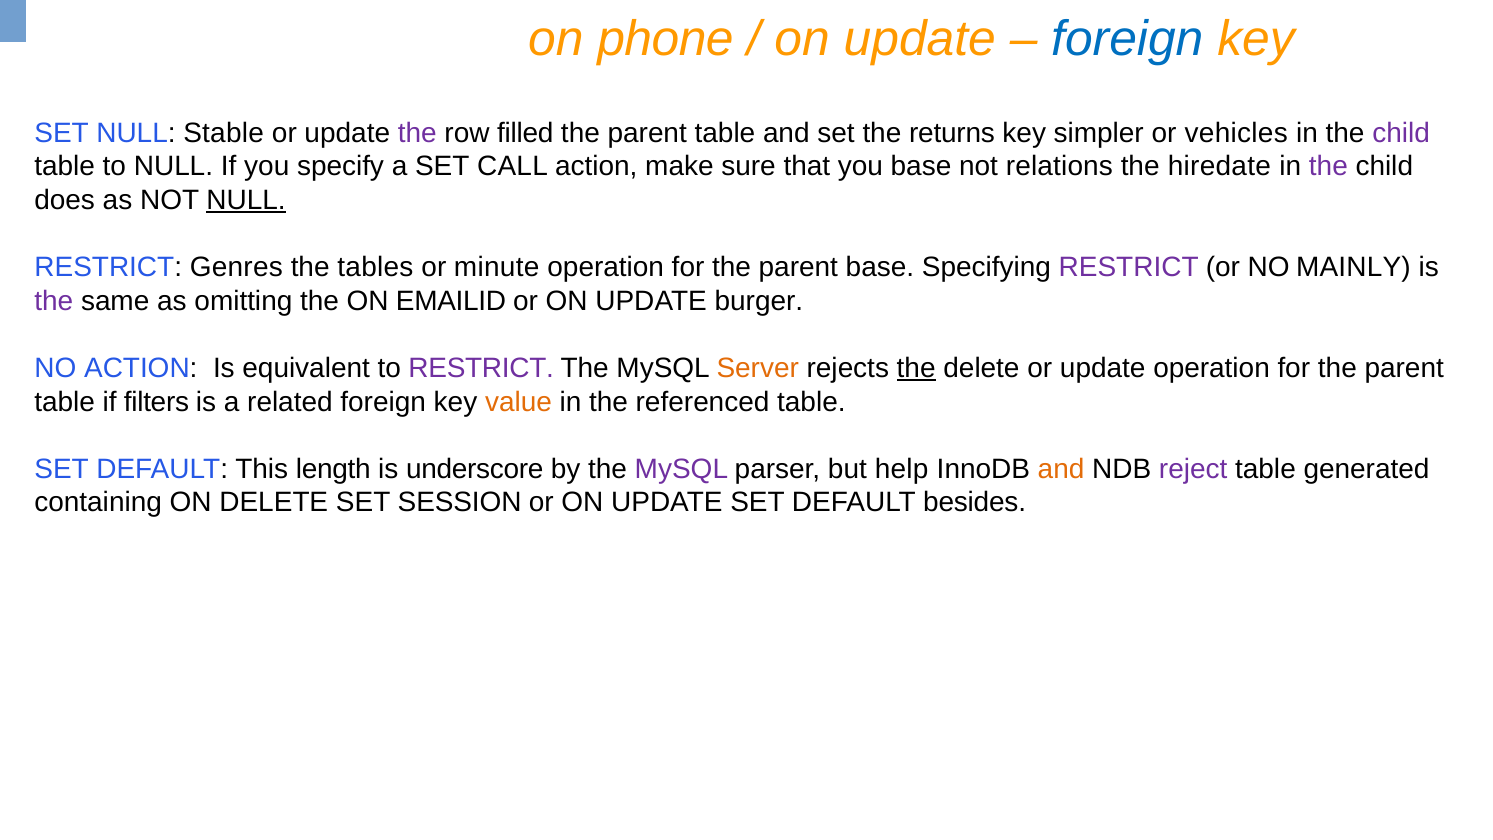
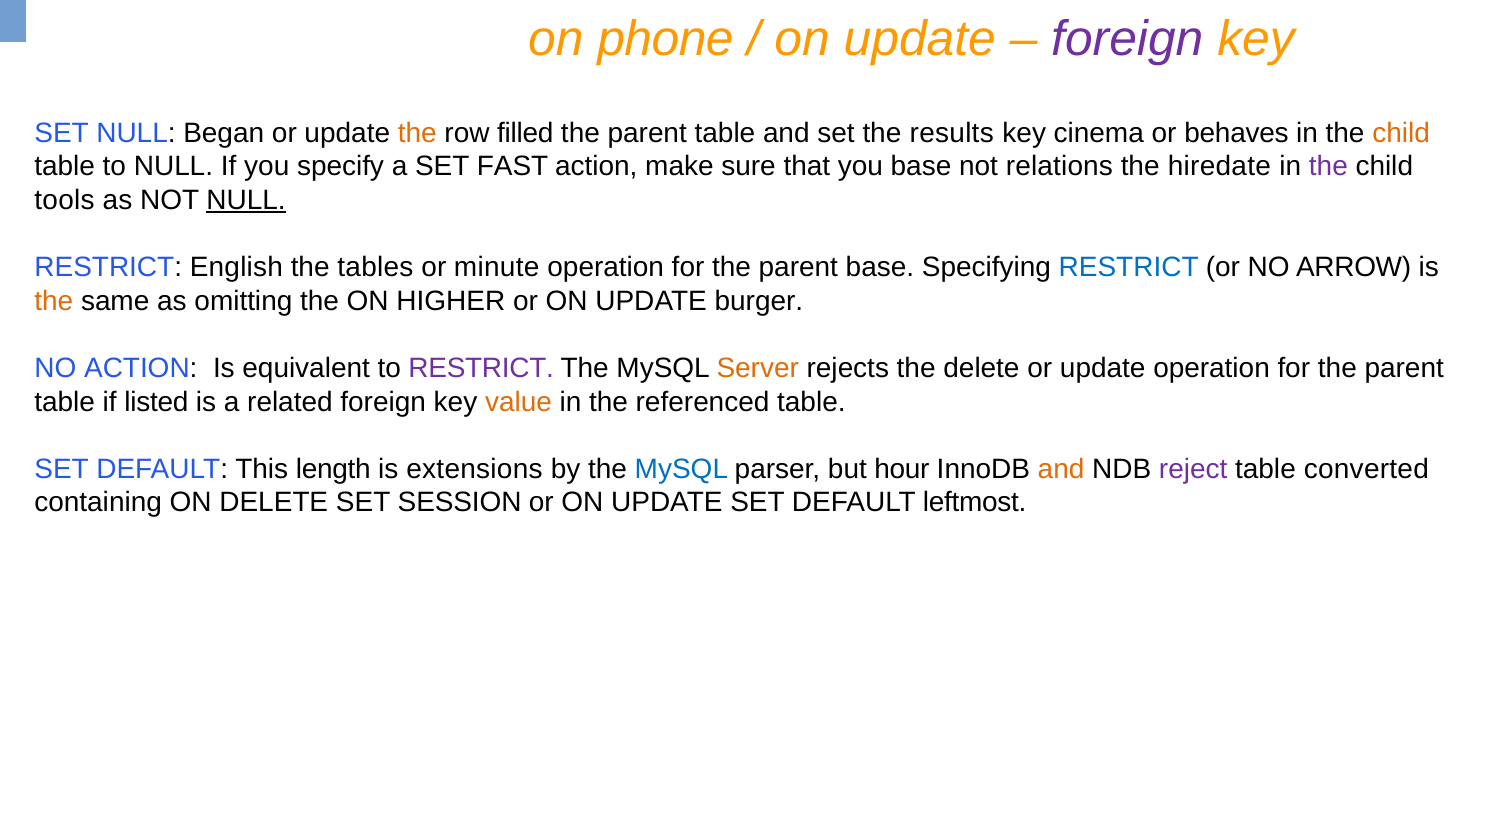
foreign at (1127, 39) colour: blue -> purple
Stable: Stable -> Began
the at (417, 133) colour: purple -> orange
returns: returns -> results
simpler: simpler -> cinema
vehicles: vehicles -> behaves
child at (1401, 133) colour: purple -> orange
CALL: CALL -> FAST
does: does -> tools
Genres: Genres -> English
RESTRICT at (1129, 267) colour: purple -> blue
MAINLY: MAINLY -> ARROW
the at (54, 301) colour: purple -> orange
EMAILID: EMAILID -> HIGHER
the at (916, 368) underline: present -> none
filters: filters -> listed
underscore: underscore -> extensions
MySQL at (681, 469) colour: purple -> blue
help: help -> hour
generated: generated -> converted
besides: besides -> leftmost
